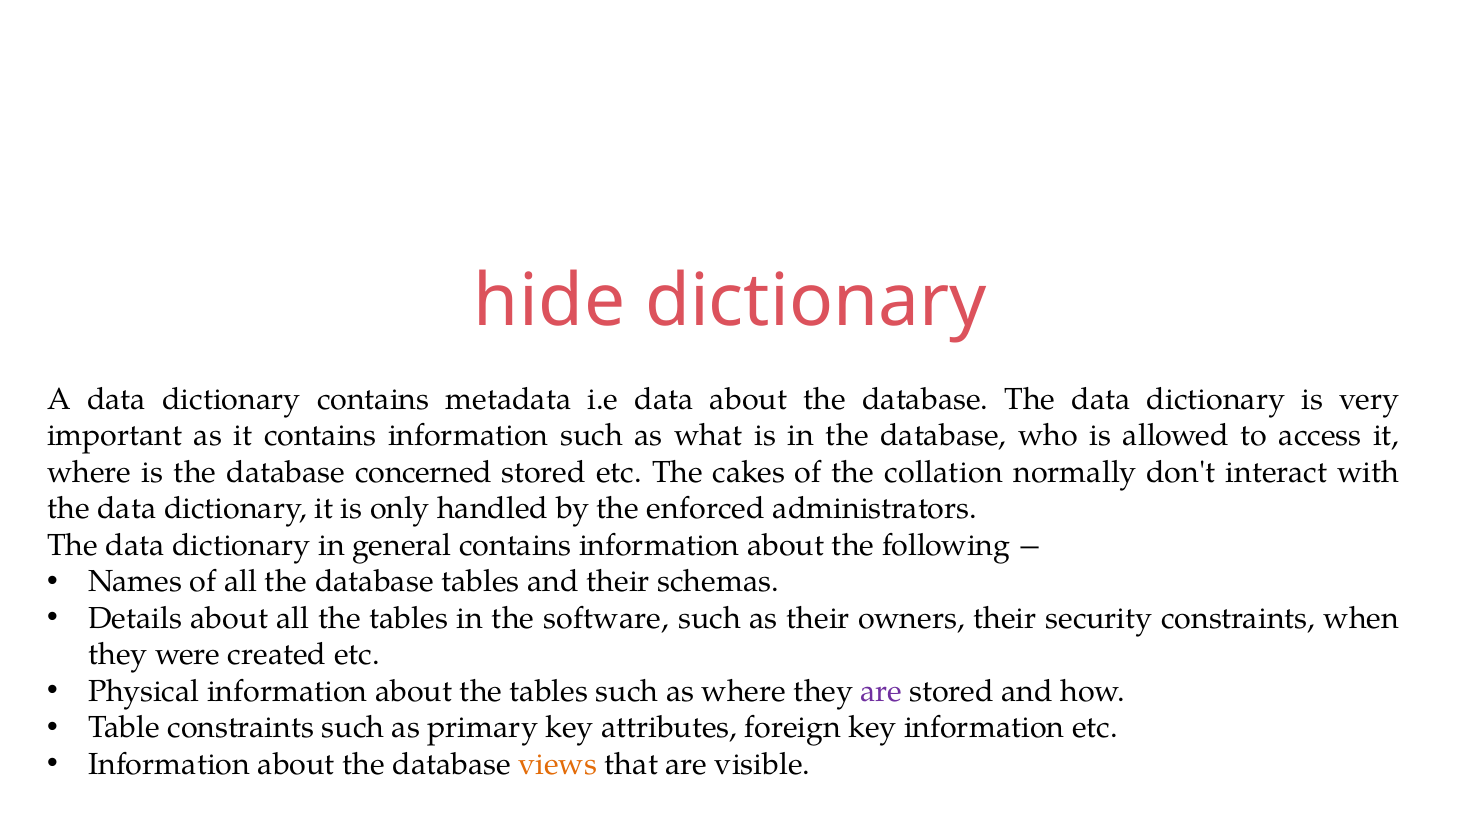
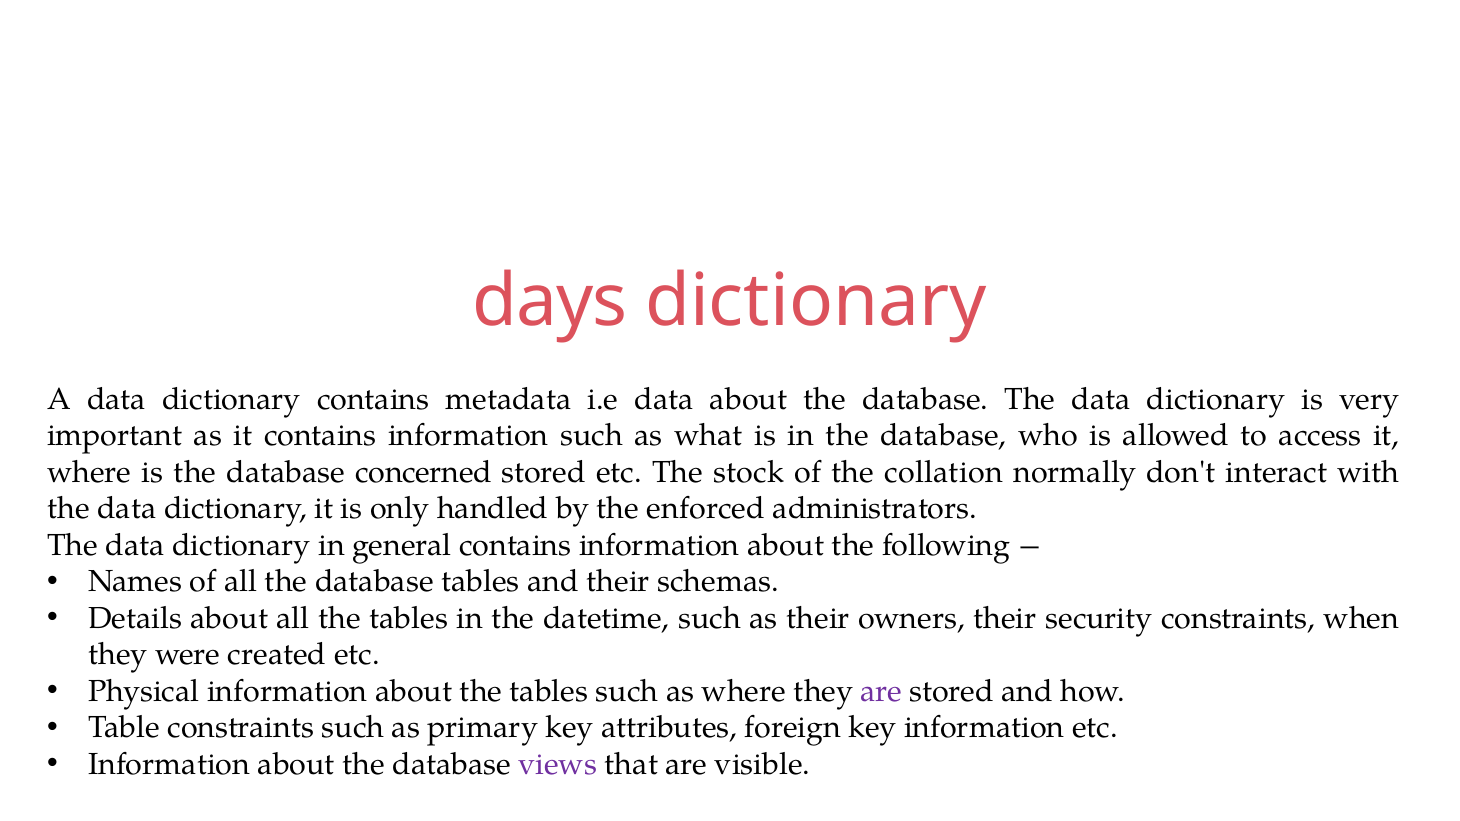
hide: hide -> days
cakes: cakes -> stock
software: software -> datetime
views colour: orange -> purple
